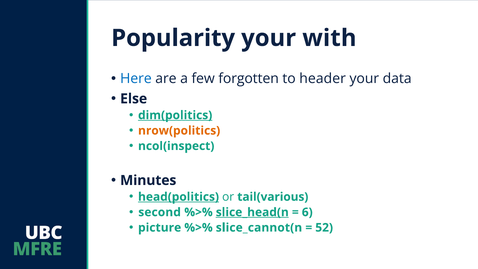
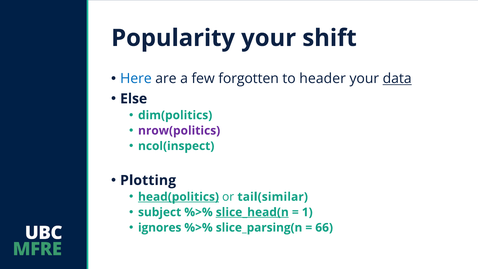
with: with -> shift
data underline: none -> present
dim(politics underline: present -> none
nrow(politics colour: orange -> purple
Minutes: Minutes -> Plotting
tail(various: tail(various -> tail(similar
second: second -> subject
6: 6 -> 1
picture: picture -> ignores
slice_cannot(n: slice_cannot(n -> slice_parsing(n
52: 52 -> 66
